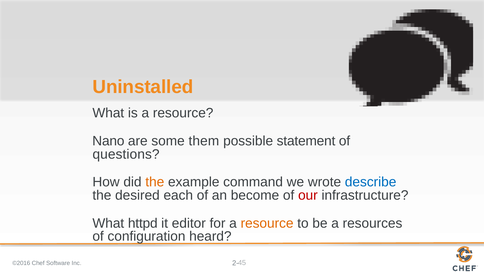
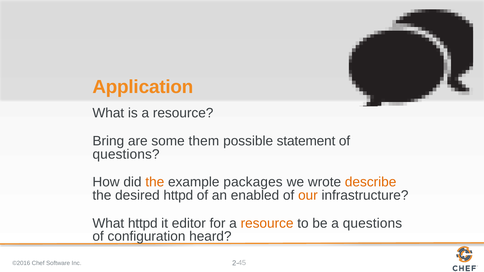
Uninstalled: Uninstalled -> Application
Nano: Nano -> Bring
command: command -> packages
describe colour: blue -> orange
desired each: each -> httpd
become: become -> enabled
our colour: red -> orange
a resources: resources -> questions
